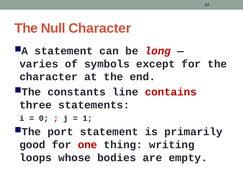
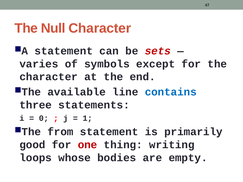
long: long -> sets
constants: constants -> available
contains colour: red -> blue
port: port -> from
